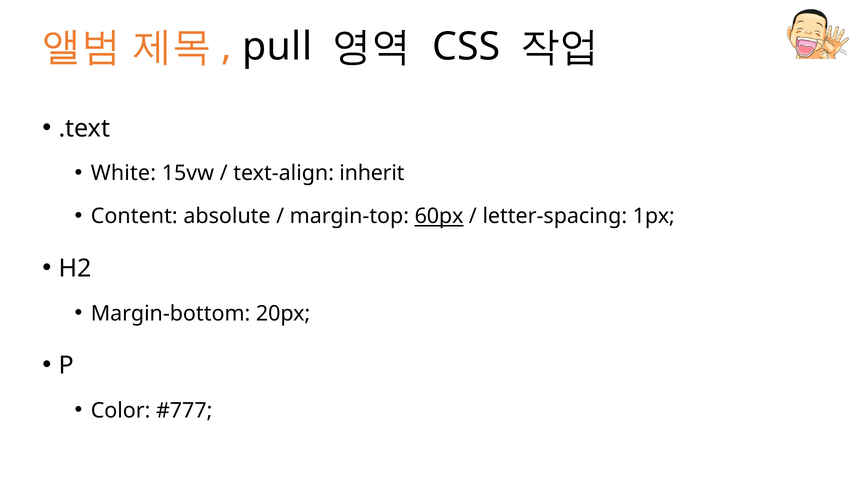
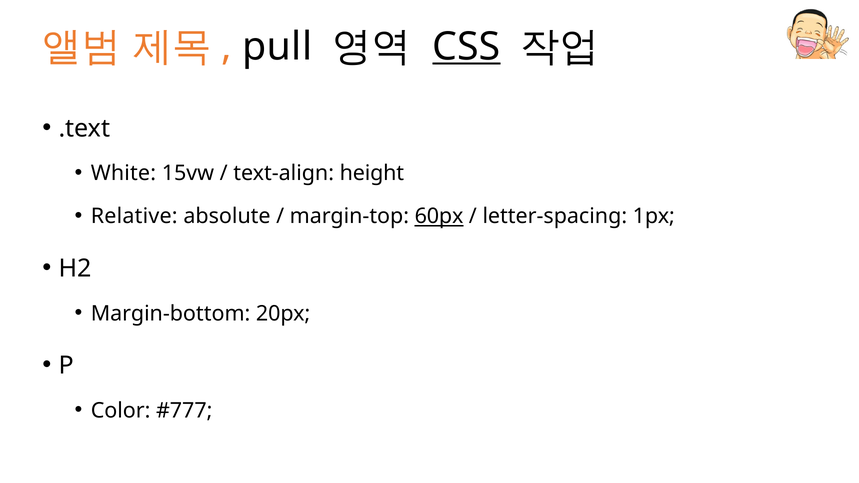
CSS underline: none -> present
inherit: inherit -> height
Content: Content -> Relative
